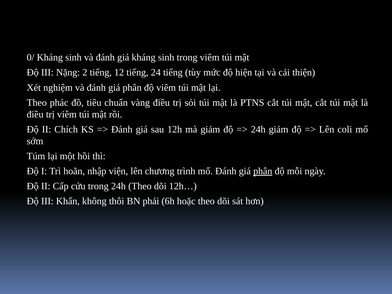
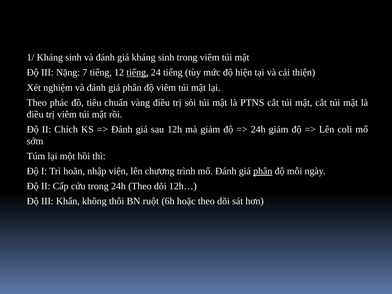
0/: 0/ -> 1/
2: 2 -> 7
tiếng at (137, 73) underline: none -> present
phải: phải -> ruột
